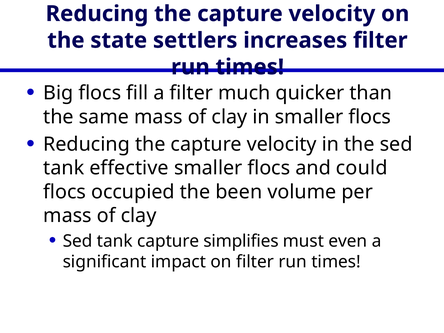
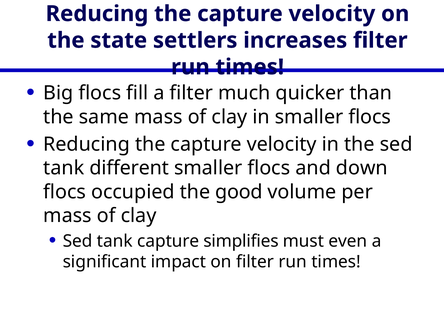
effective: effective -> different
could: could -> down
been: been -> good
